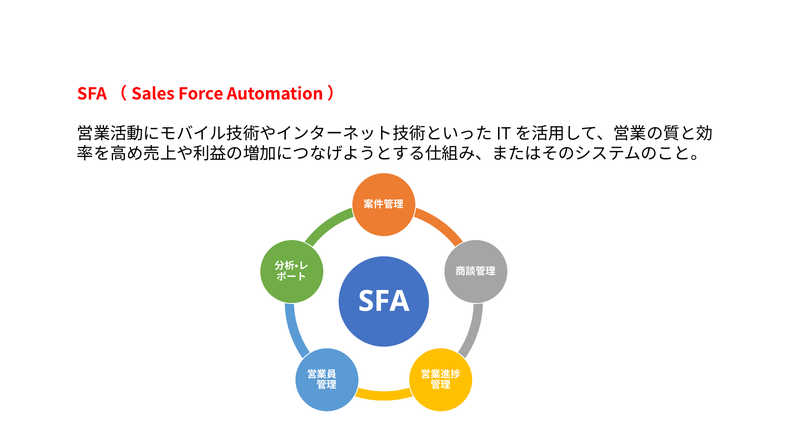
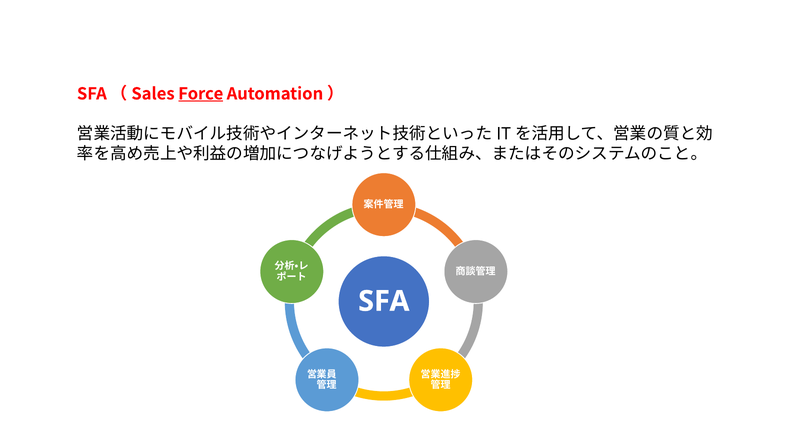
Force underline: none -> present
